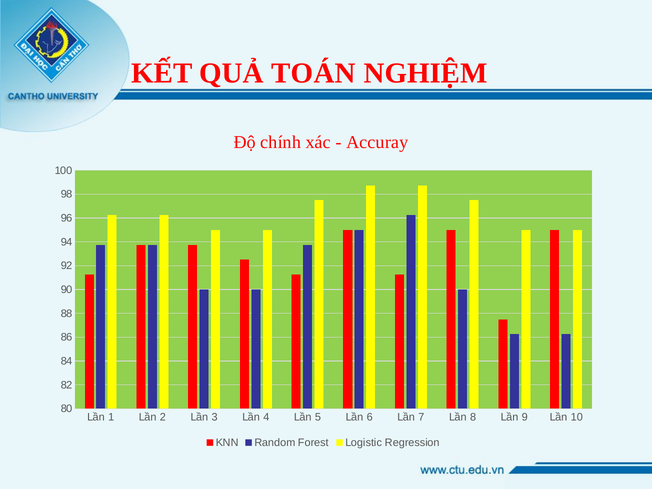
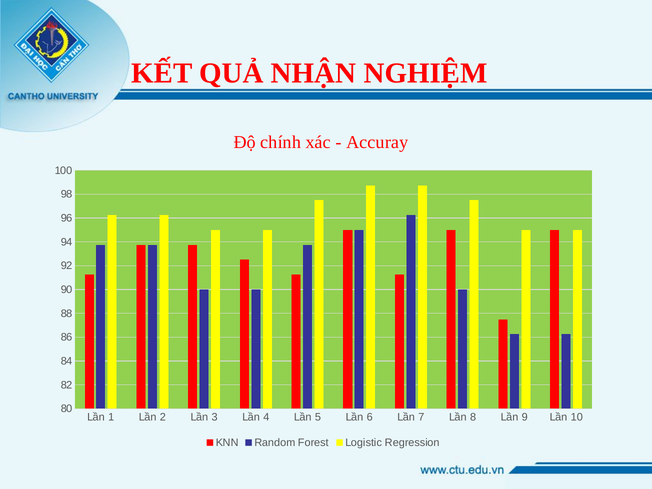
TOÁN: TOÁN -> NHẬN
